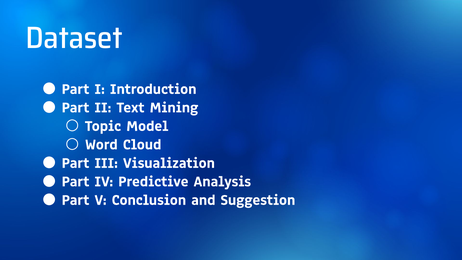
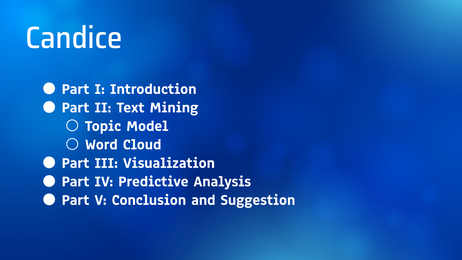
Dataset: Dataset -> Candice
